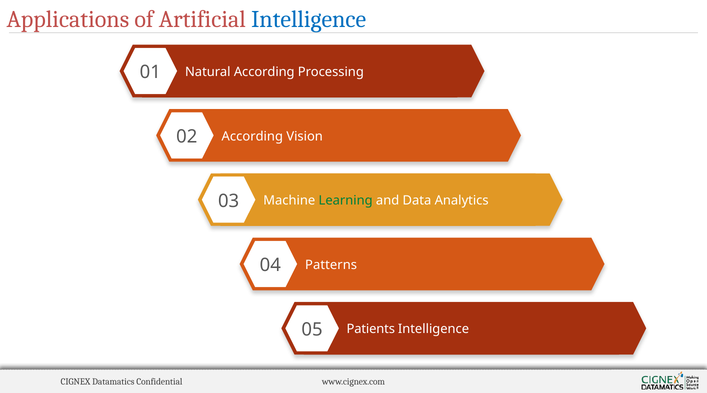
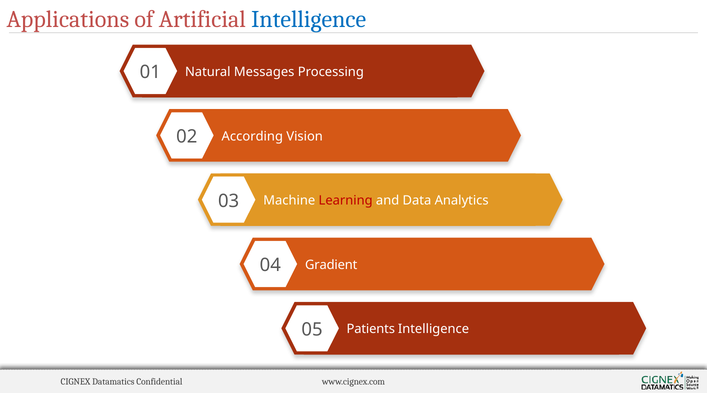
Natural According: According -> Messages
Learning colour: green -> red
Patterns: Patterns -> Gradient
